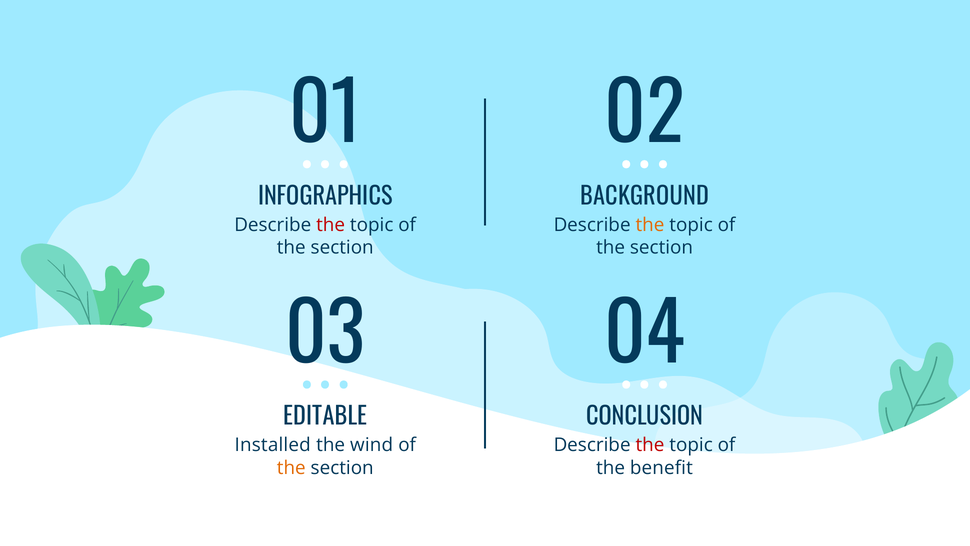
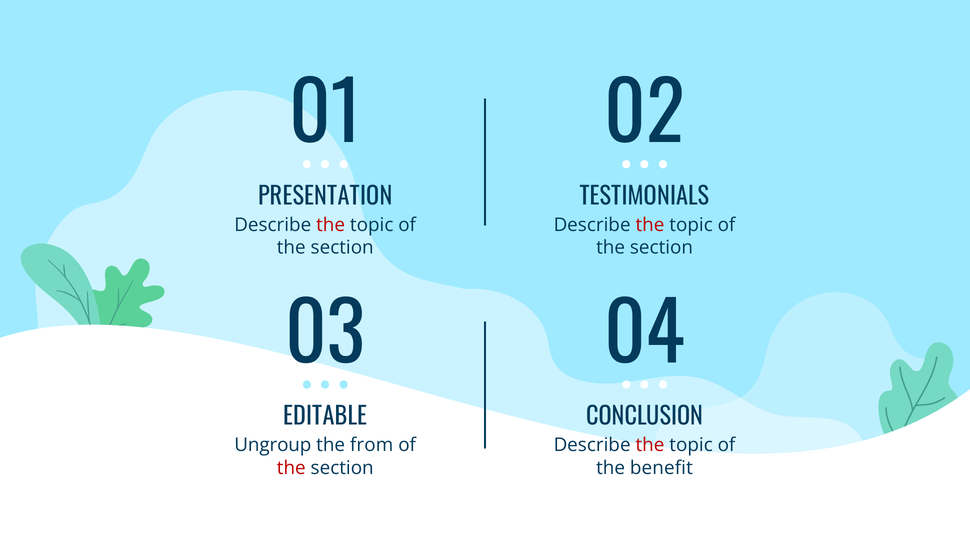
INFOGRAPHICS: INFOGRAPHICS -> PRESENTATION
BACKGROUND: BACKGROUND -> TESTIMONIALS
the at (650, 225) colour: orange -> red
Installed: Installed -> Ungroup
wind: wind -> from
the at (291, 467) colour: orange -> red
